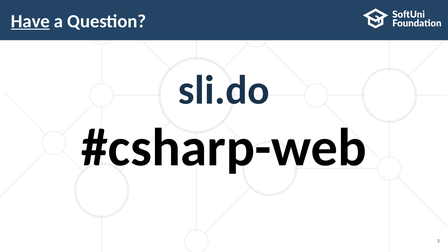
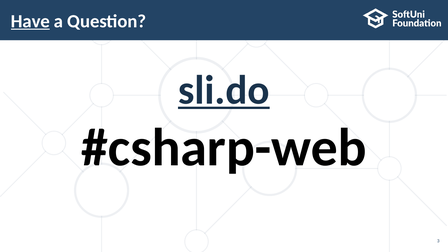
sli.do underline: none -> present
